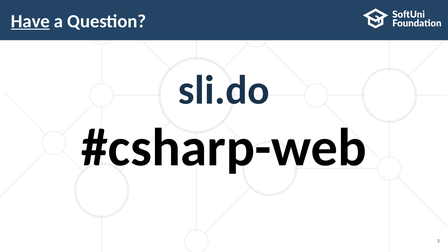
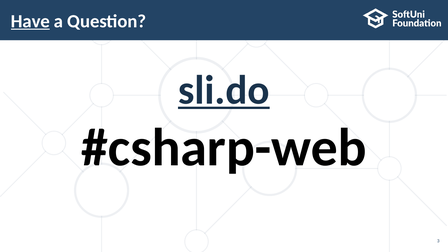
sli.do underline: none -> present
